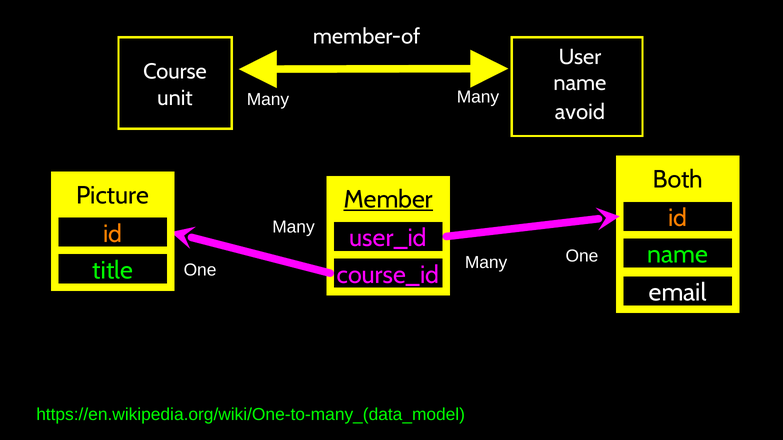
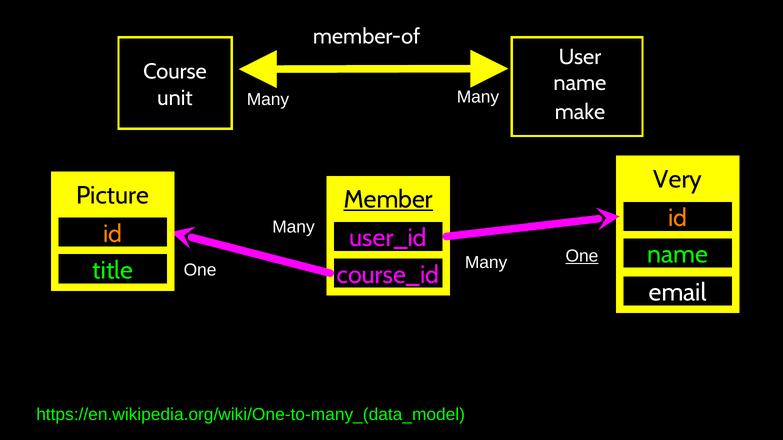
avoid: avoid -> make
Both: Both -> Very
One at (582, 256) underline: none -> present
